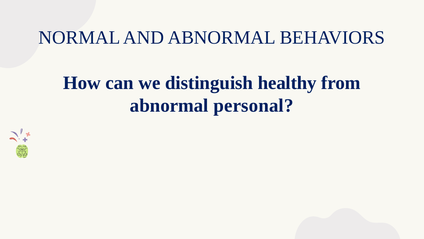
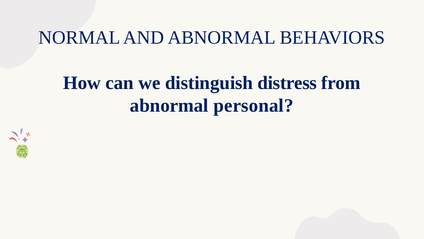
healthy: healthy -> distress
